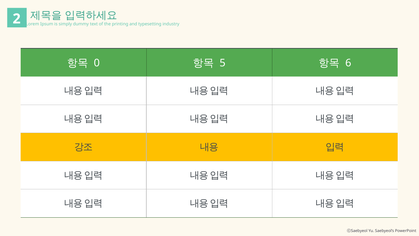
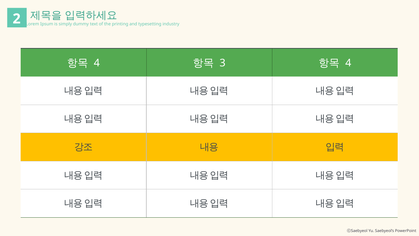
0 at (97, 63): 0 -> 4
5: 5 -> 3
6 at (348, 63): 6 -> 4
